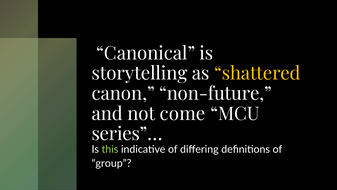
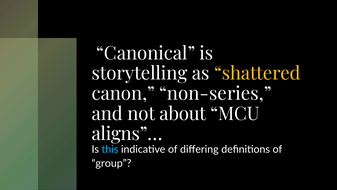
non-future: non-future -> non-series
come: come -> about
series”…: series”… -> aligns”…
this colour: light green -> light blue
